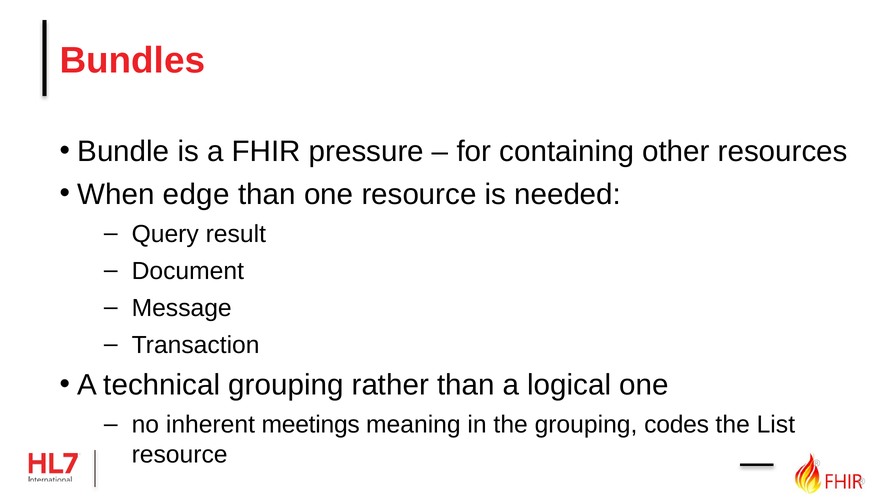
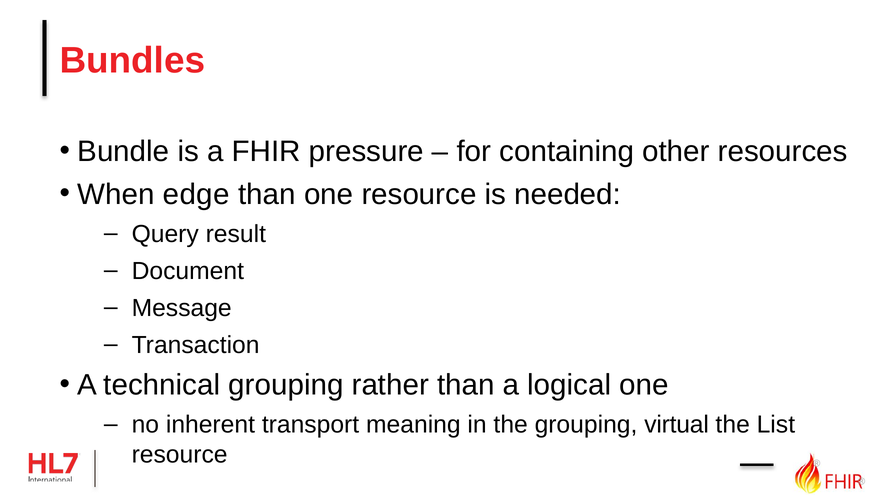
meetings: meetings -> transport
codes: codes -> virtual
